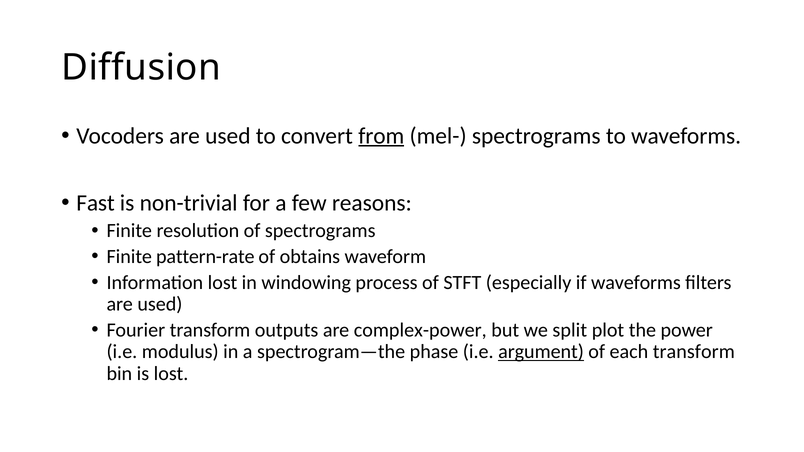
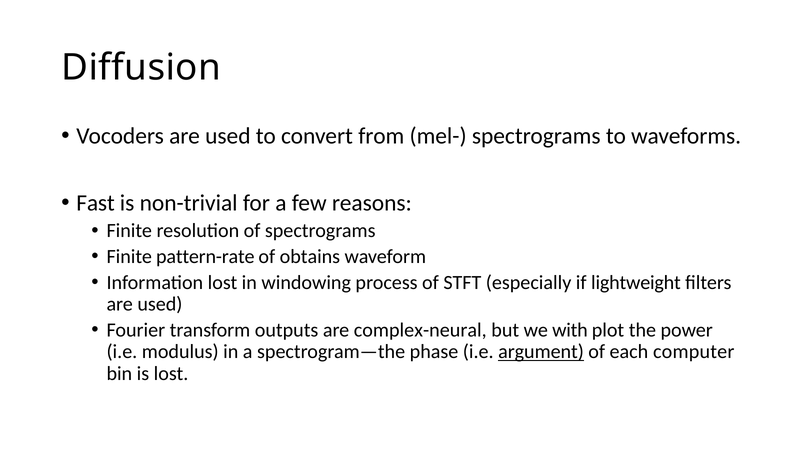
from underline: present -> none
if waveforms: waveforms -> lightweight
complex-power: complex-power -> complex-neural
split: split -> with
each transform: transform -> computer
